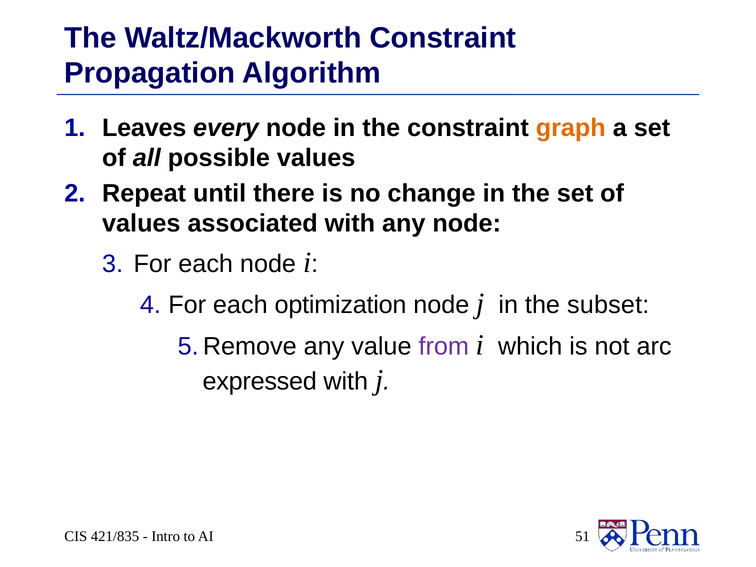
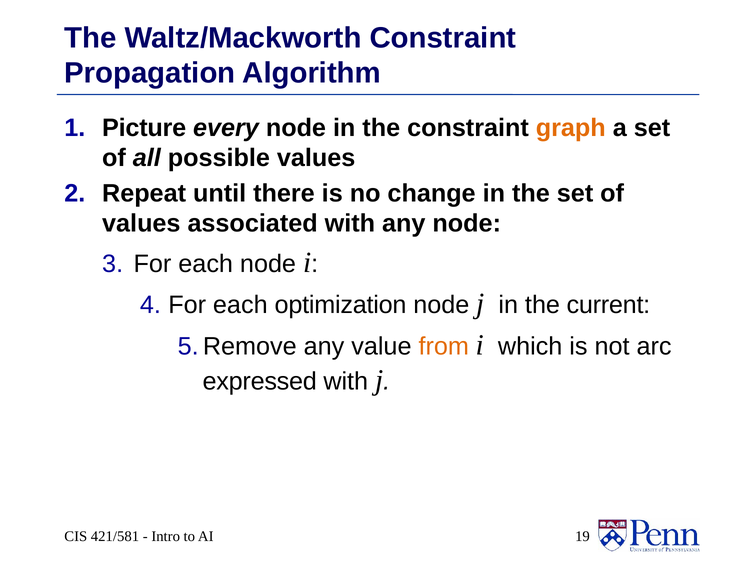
Leaves: Leaves -> Picture
subset: subset -> current
from colour: purple -> orange
421/835: 421/835 -> 421/581
51: 51 -> 19
